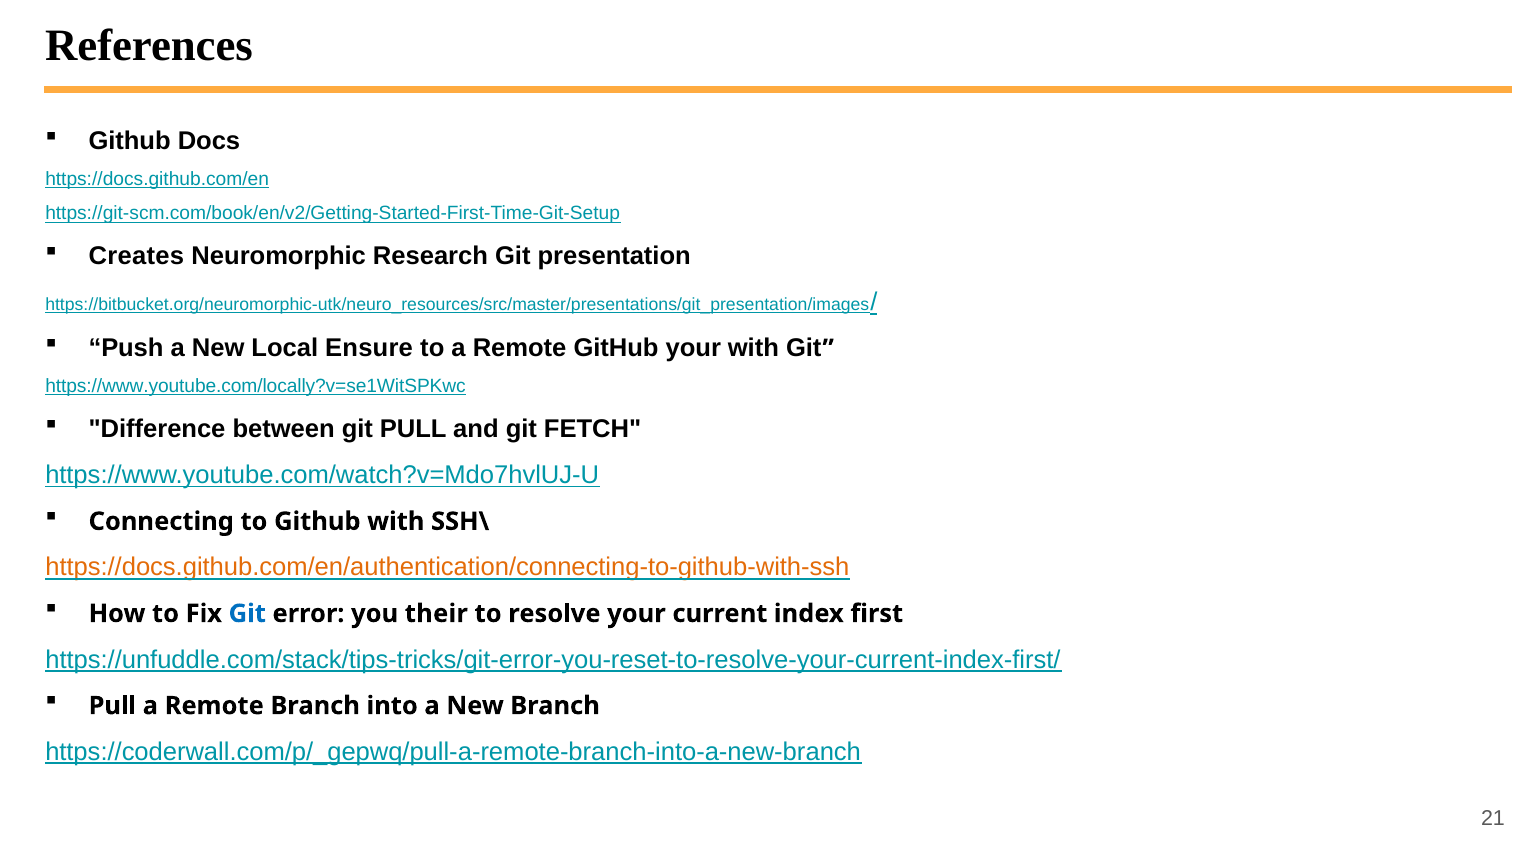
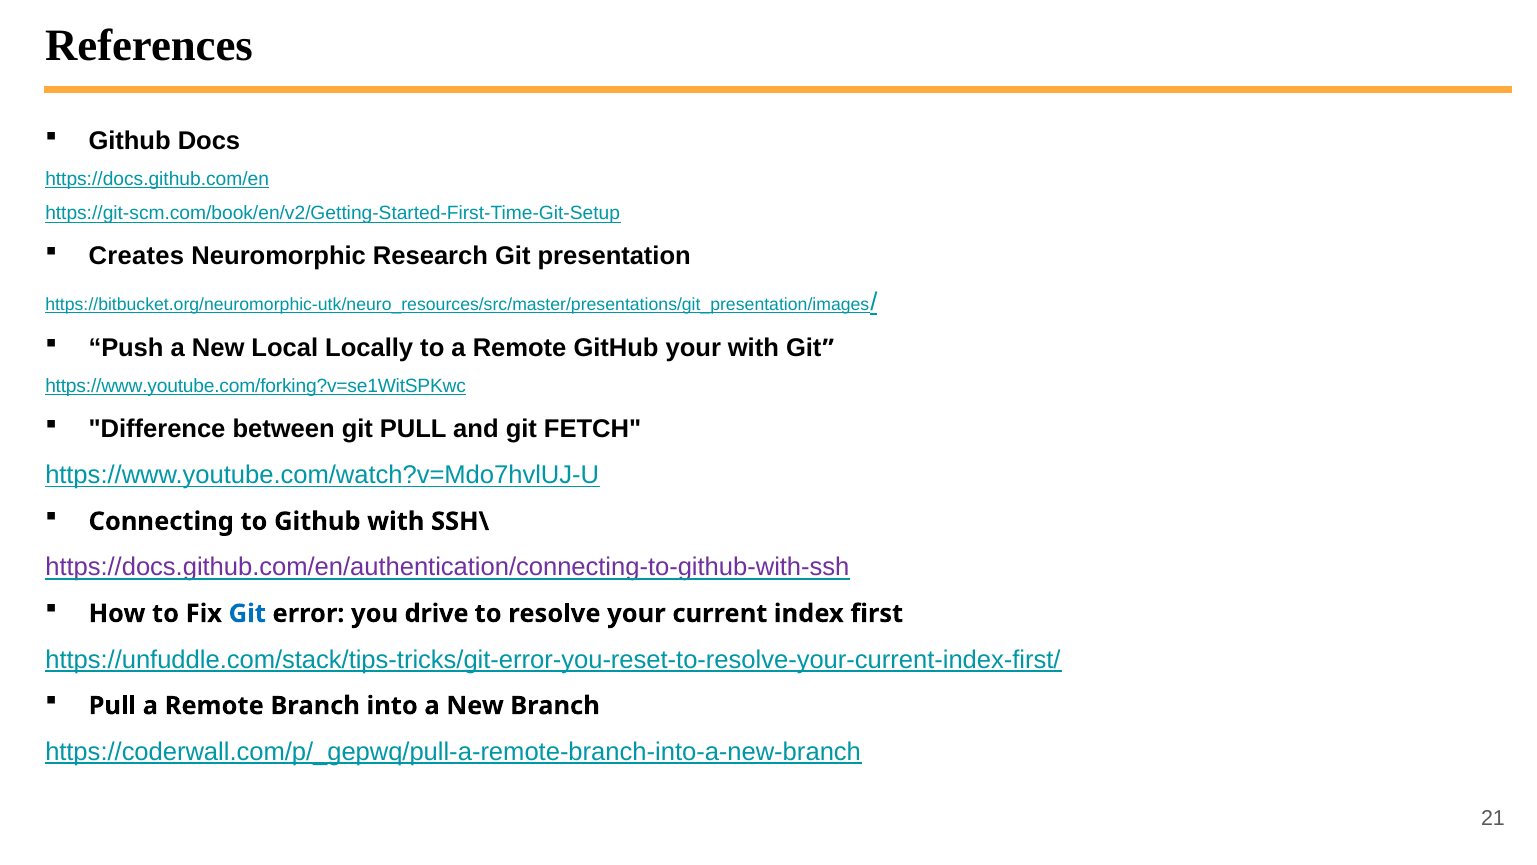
Ensure: Ensure -> Locally
https://www.youtube.com/locally?v=se1WitSPKwc: https://www.youtube.com/locally?v=se1WitSPKwc -> https://www.youtube.com/forking?v=se1WitSPKwc
https://docs.github.com/en/authentication/connecting-to-github-with-ssh colour: orange -> purple
their: their -> drive
